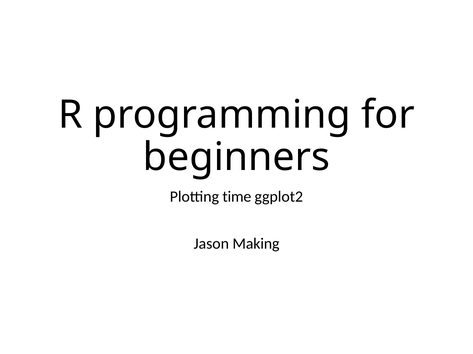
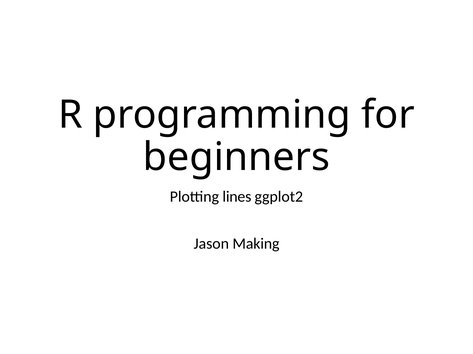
time: time -> lines
